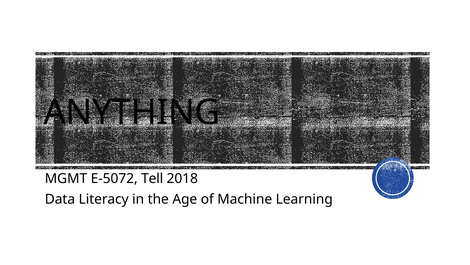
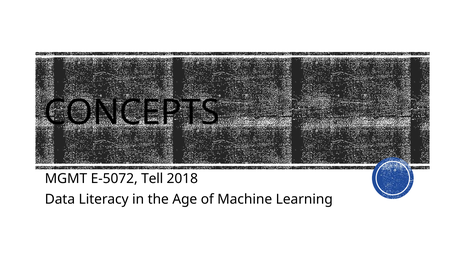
ANYTHING: ANYTHING -> CONCEPTS
